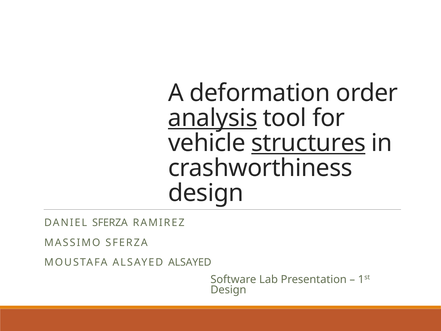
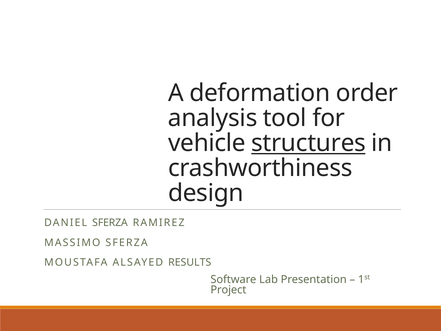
analysis underline: present -> none
ALSAYED ALSAYED: ALSAYED -> RESULTS
Design at (228, 290): Design -> Project
